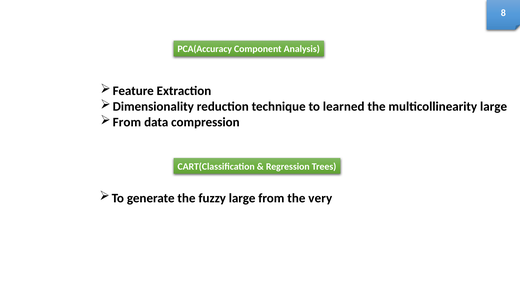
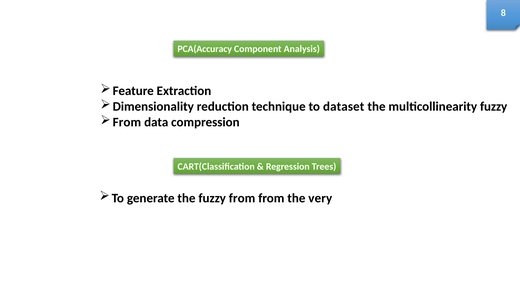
learned: learned -> dataset
multicollinearity large: large -> fuzzy
fuzzy large: large -> from
